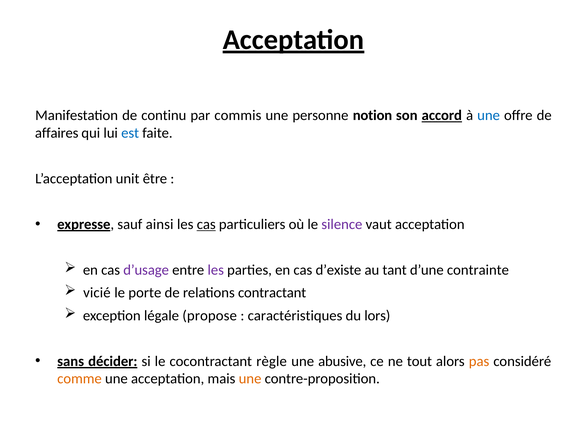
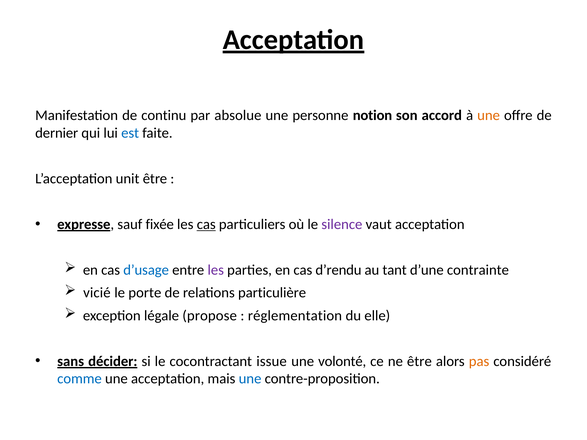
commis: commis -> absolue
accord underline: present -> none
une at (489, 115) colour: blue -> orange
affaires: affaires -> dernier
ainsi: ainsi -> fixée
d’usage colour: purple -> blue
d’existe: d’existe -> d’rendu
contractant: contractant -> particulière
caractéristiques: caractéristiques -> réglementation
lors: lors -> elle
règle: règle -> issue
abusive: abusive -> volonté
ne tout: tout -> être
comme colour: orange -> blue
une at (250, 379) colour: orange -> blue
